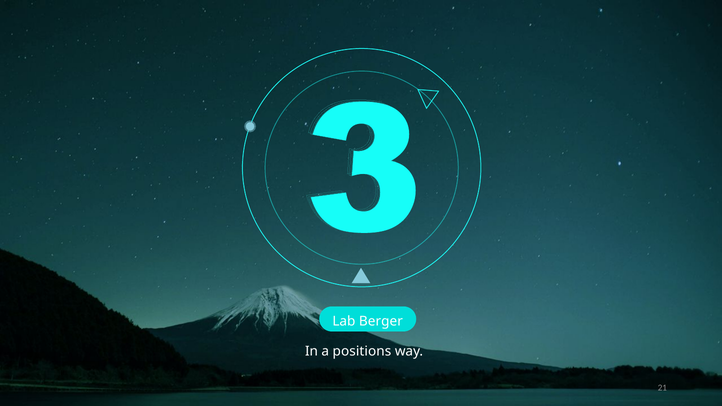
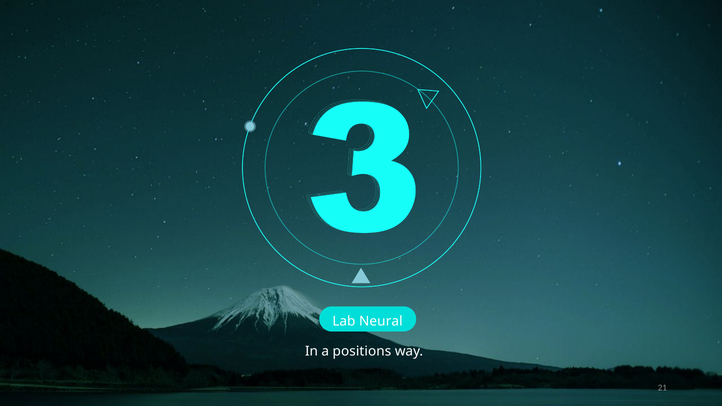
Berger: Berger -> Neural
